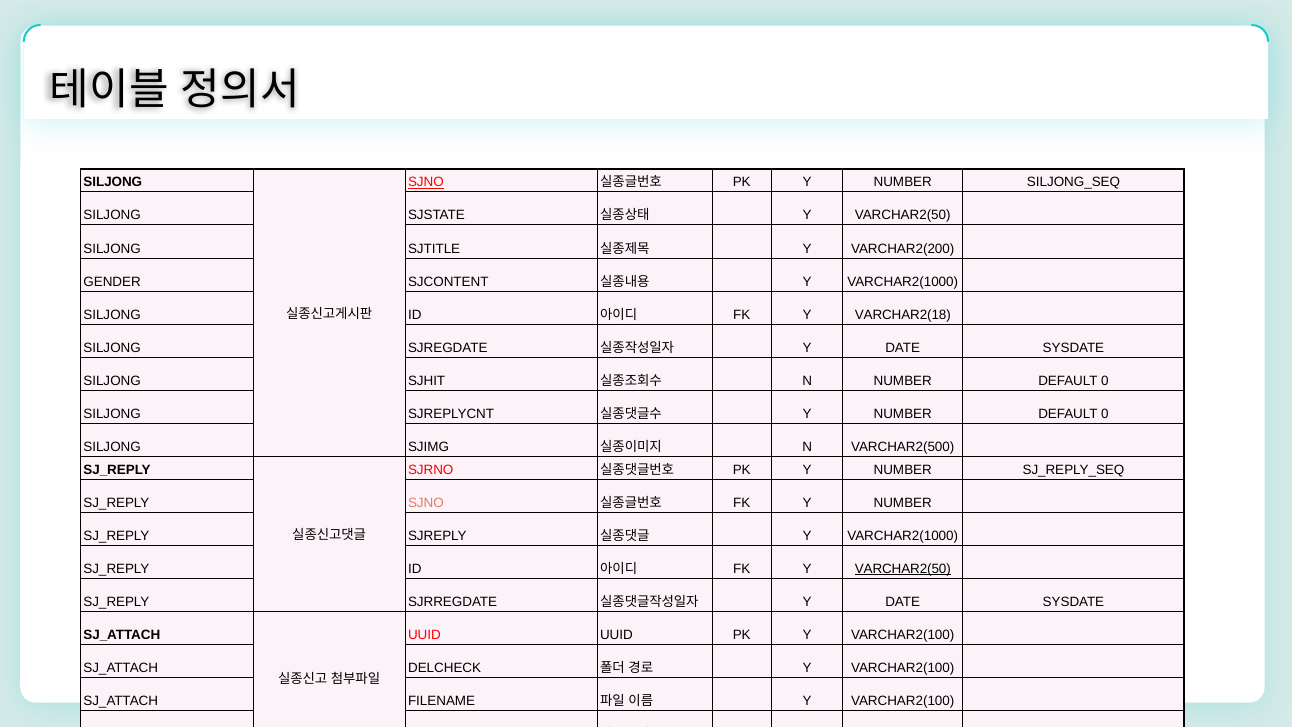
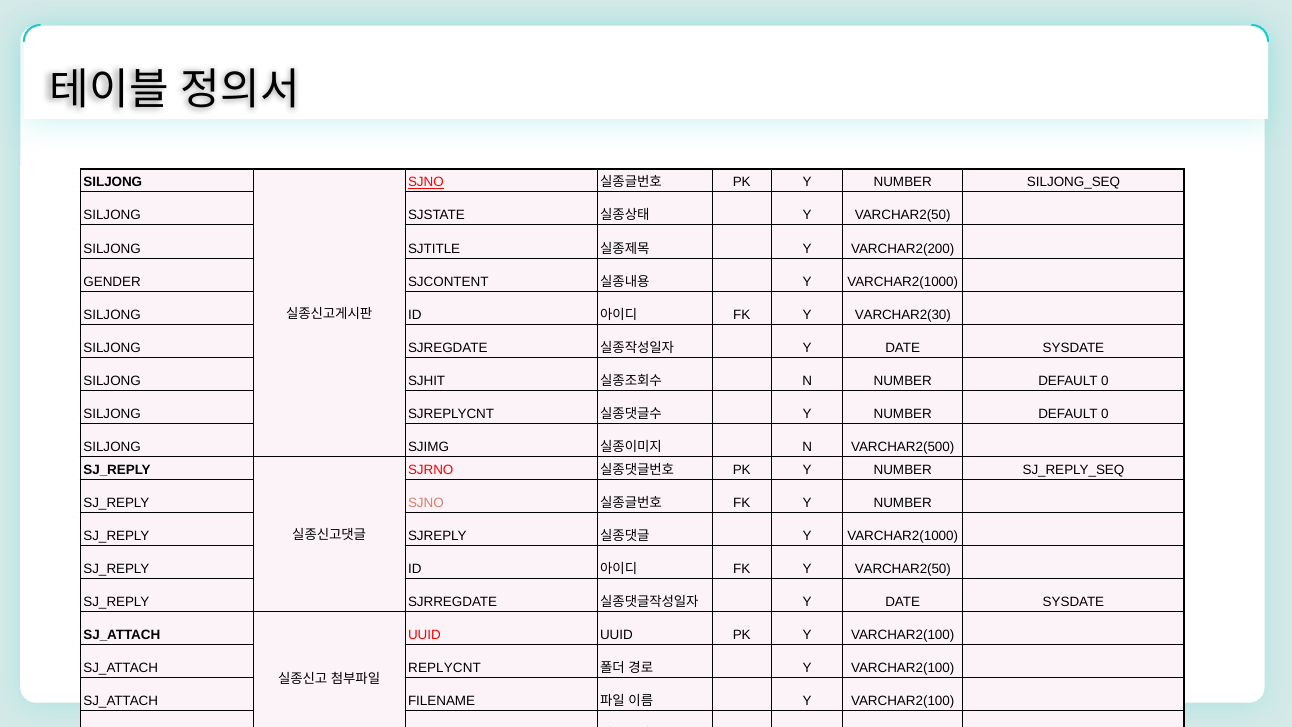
VARCHAR2(18: VARCHAR2(18 -> VARCHAR2(30
VARCHAR2(50 at (903, 569) underline: present -> none
DELCHECK: DELCHECK -> REPLYCNT
